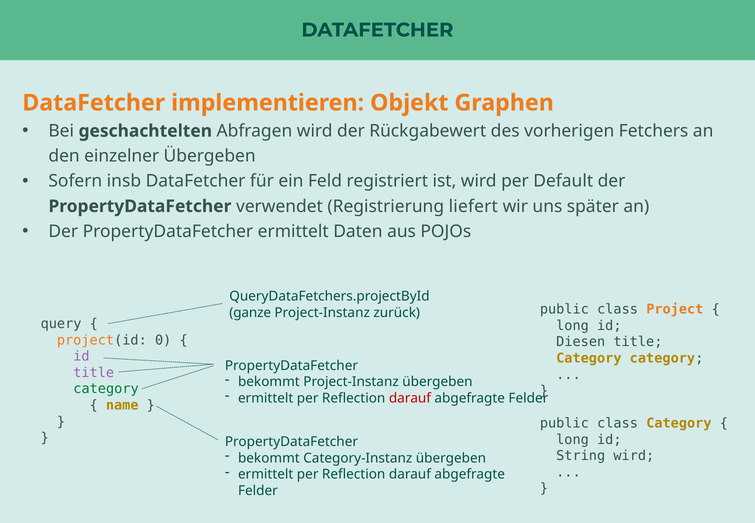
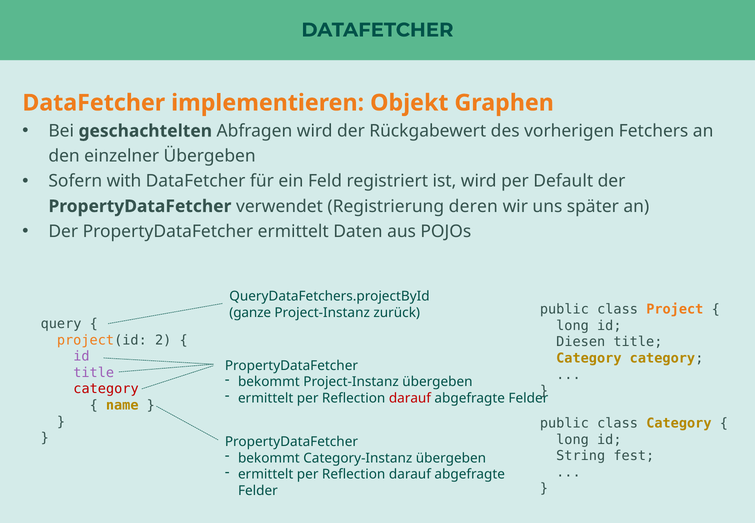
insb: insb -> with
liefert: liefert -> deren
0: 0 -> 2
category at (106, 389) colour: green -> red
String wird: wird -> fest
